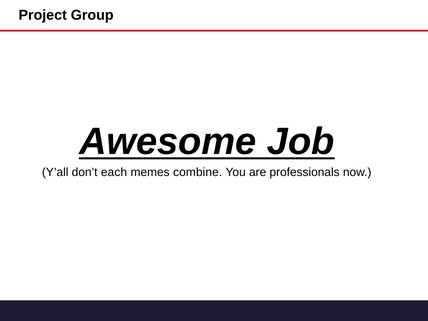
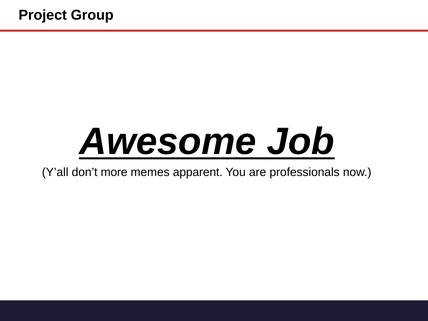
each: each -> more
combine: combine -> apparent
